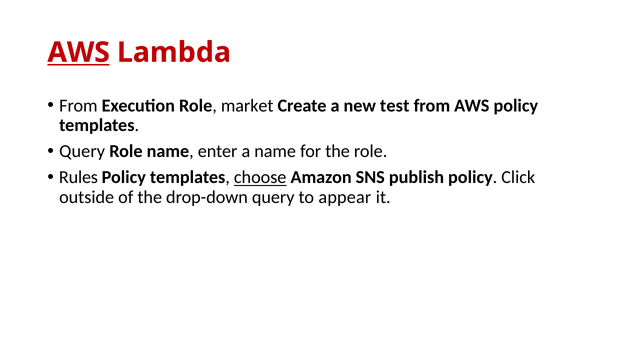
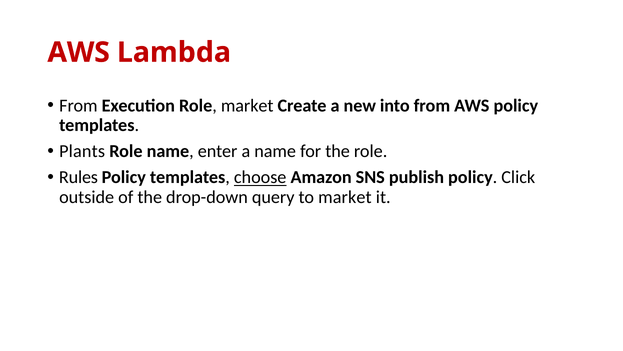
AWS at (79, 52) underline: present -> none
test: test -> into
Query at (82, 151): Query -> Plants
to appear: appear -> market
